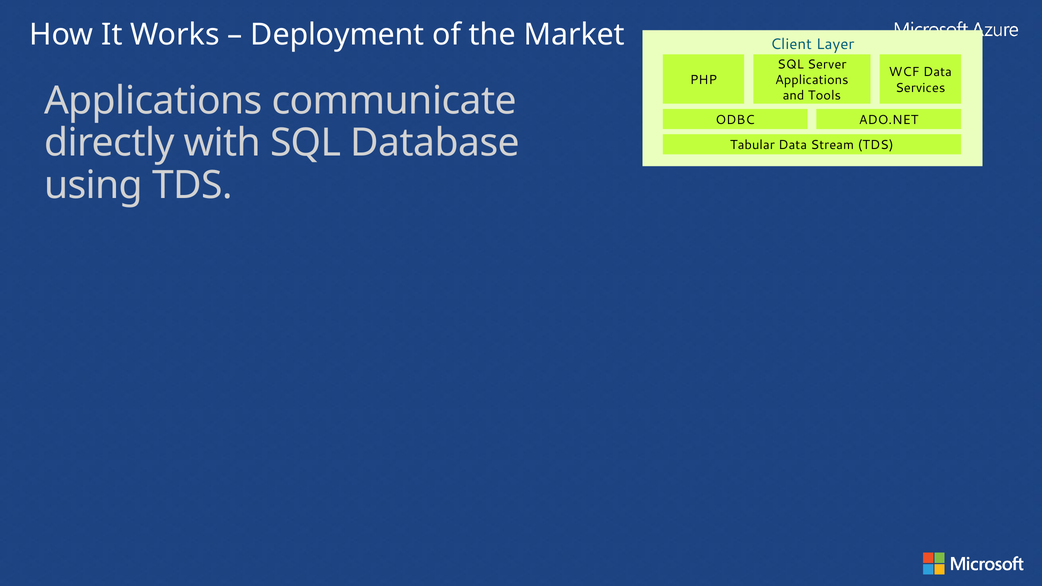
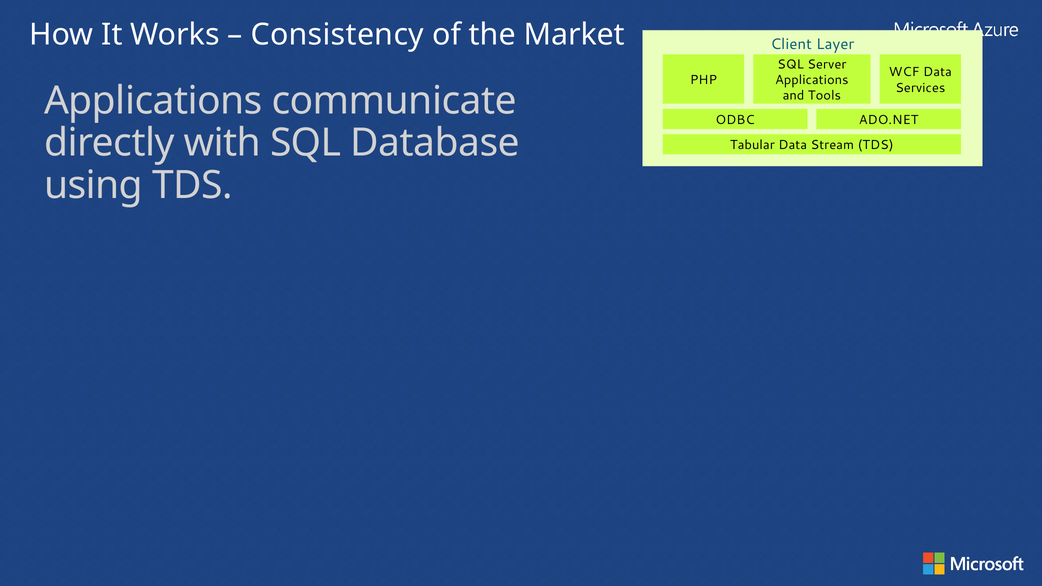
Deployment: Deployment -> Consistency
